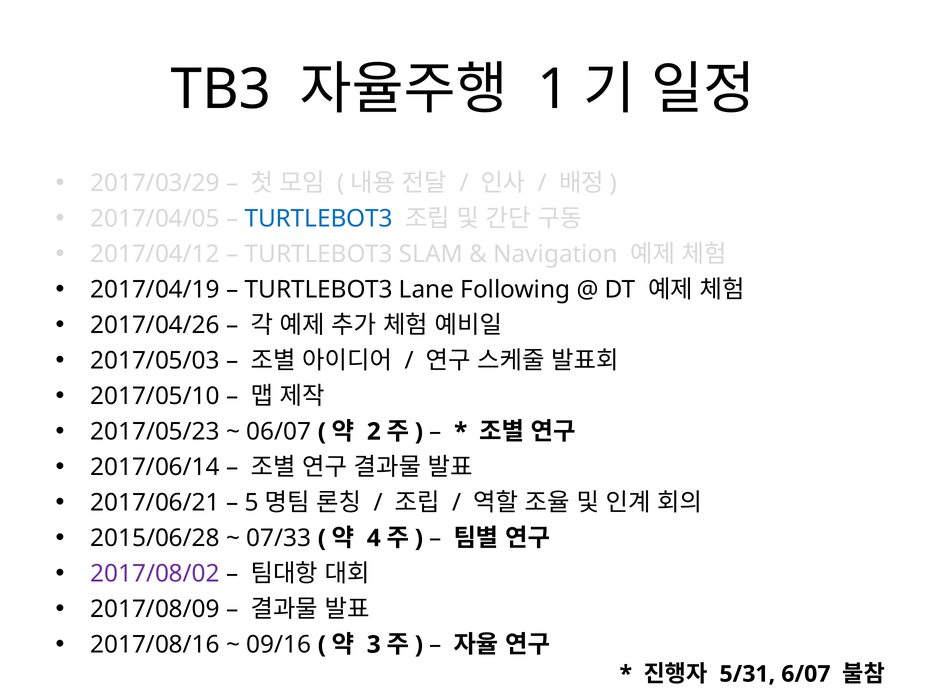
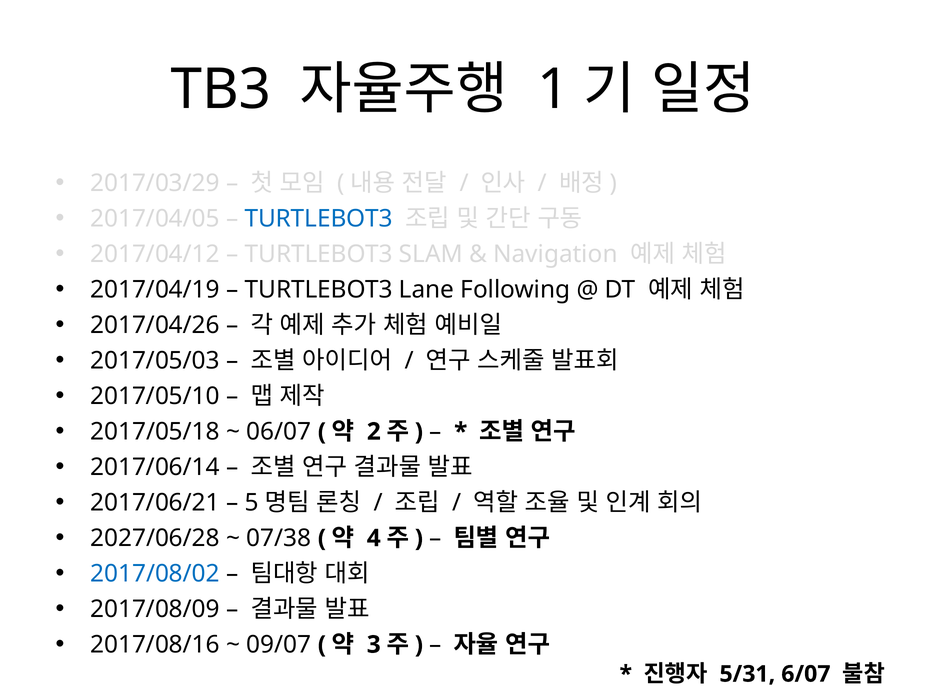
2017/05/23: 2017/05/23 -> 2017/05/18
2015/06/28: 2015/06/28 -> 2027/06/28
07/33: 07/33 -> 07/38
2017/08/02 colour: purple -> blue
09/16: 09/16 -> 09/07
